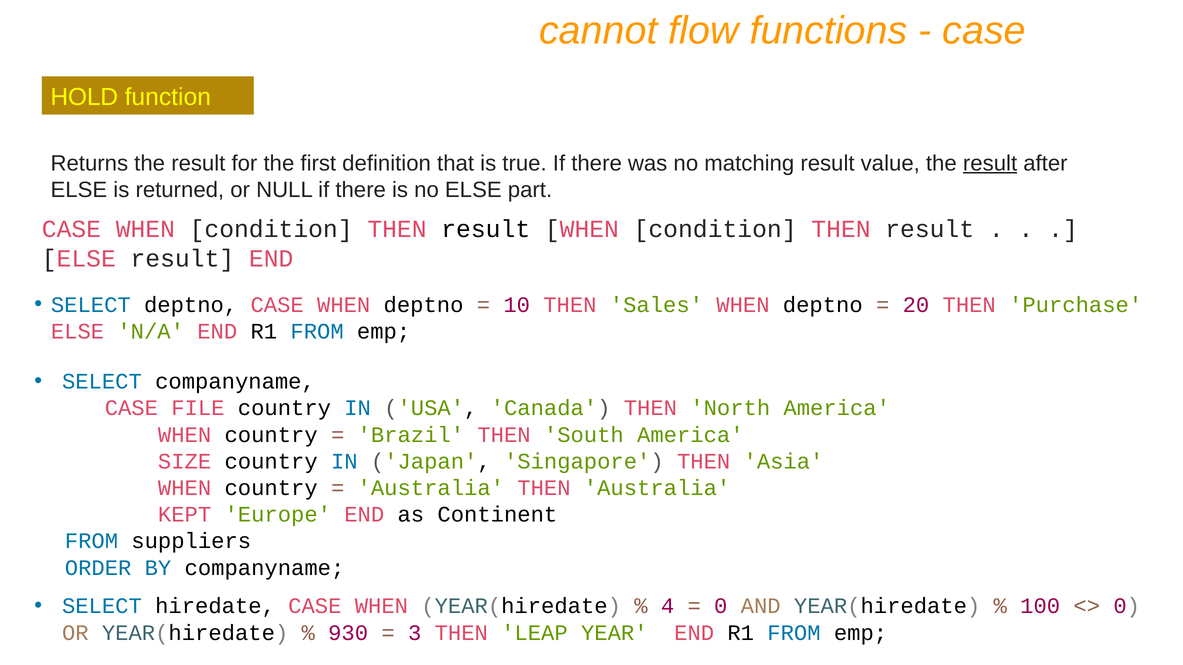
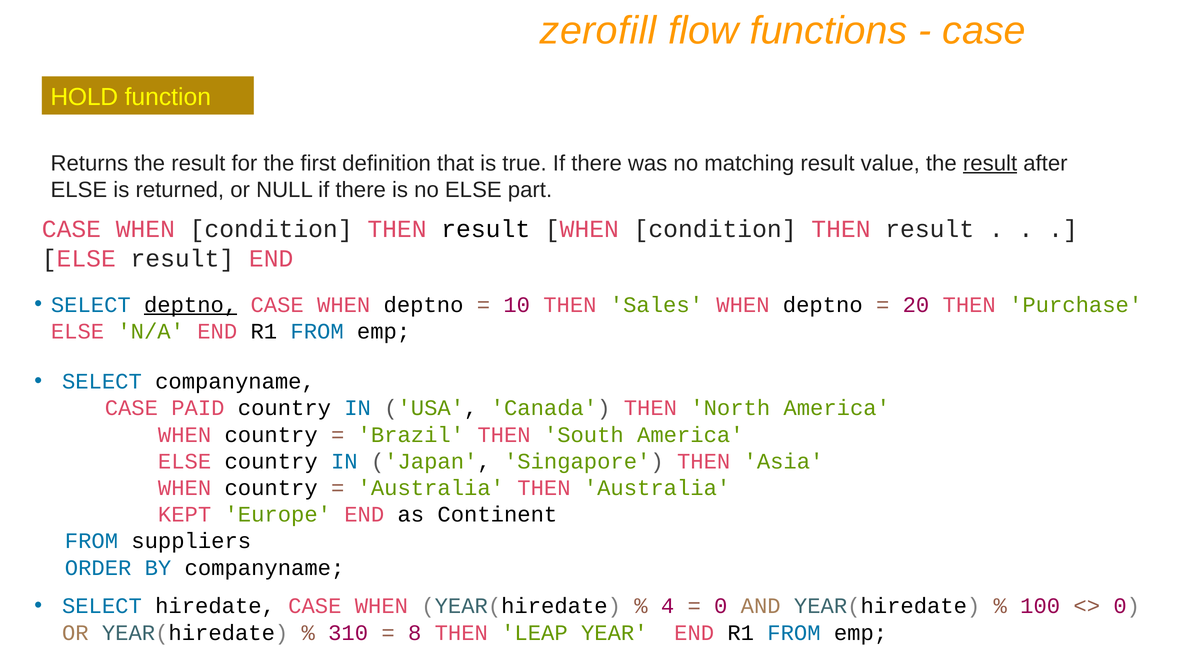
cannot: cannot -> zerofill
deptno at (191, 305) underline: none -> present
FILE: FILE -> PAID
SIZE at (185, 462): SIZE -> ELSE
930: 930 -> 310
3: 3 -> 8
